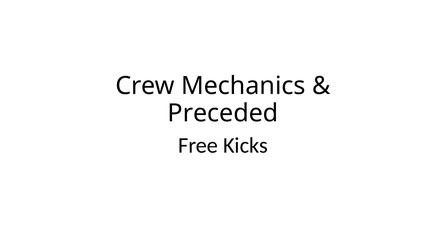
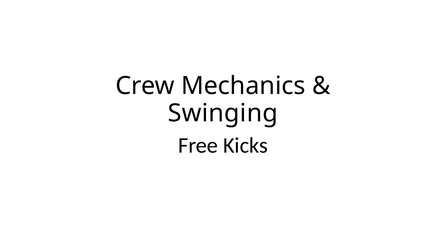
Preceded: Preceded -> Swinging
